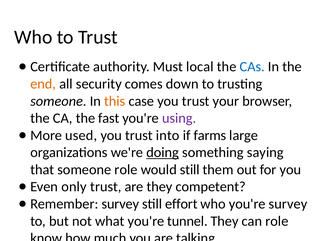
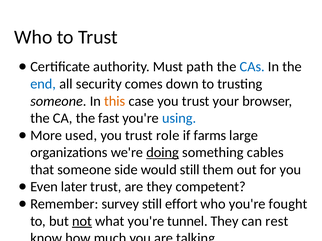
local: local -> path
end colour: orange -> blue
using colour: purple -> blue
into: into -> role
saying: saying -> cables
someone role: role -> side
only: only -> later
you're survey: survey -> fought
not underline: none -> present
can role: role -> rest
